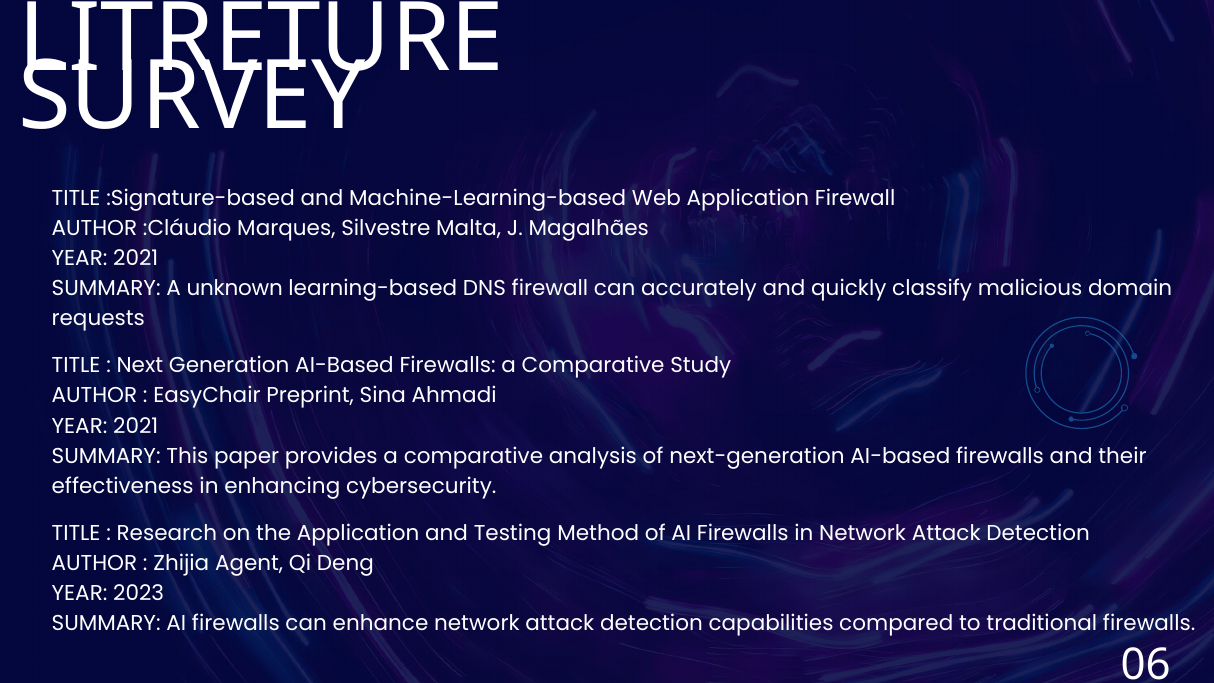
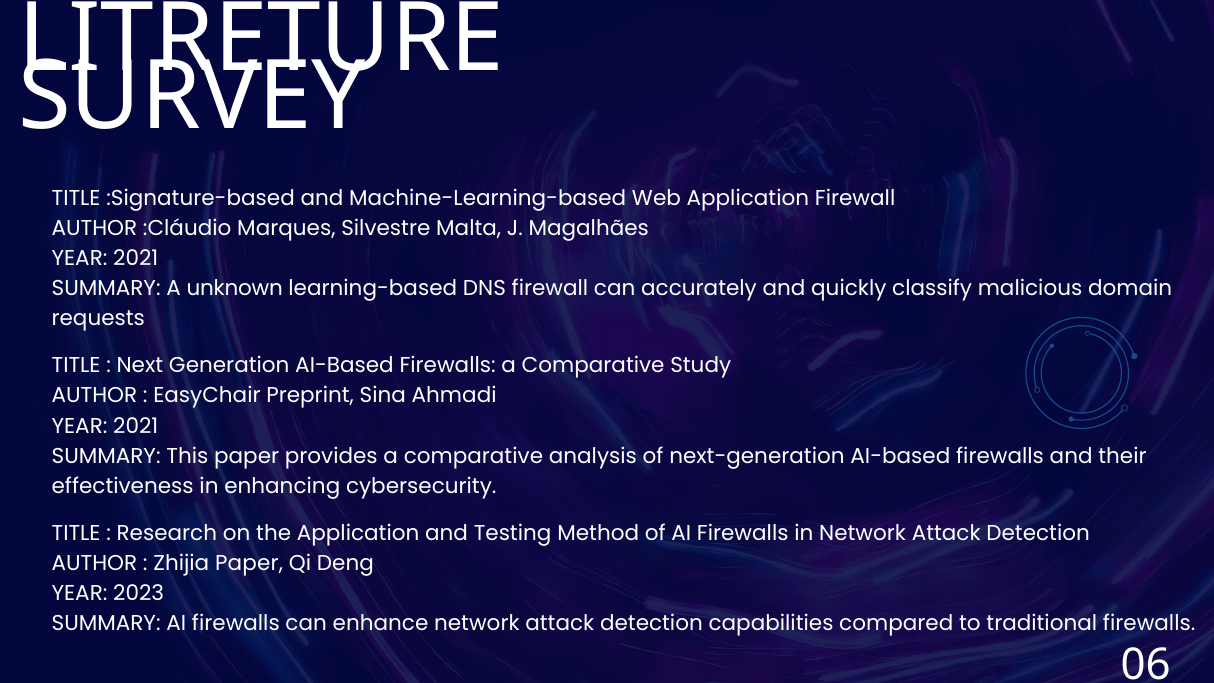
Zhijia Agent: Agent -> Paper
